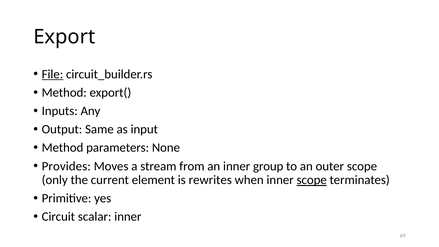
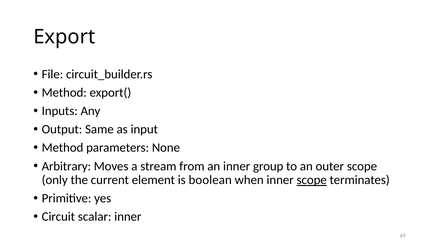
File underline: present -> none
Provides: Provides -> Arbitrary
rewrites: rewrites -> boolean
